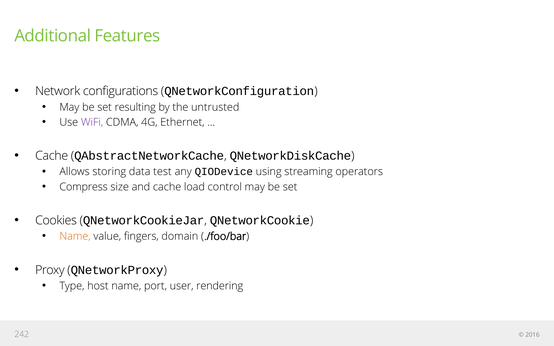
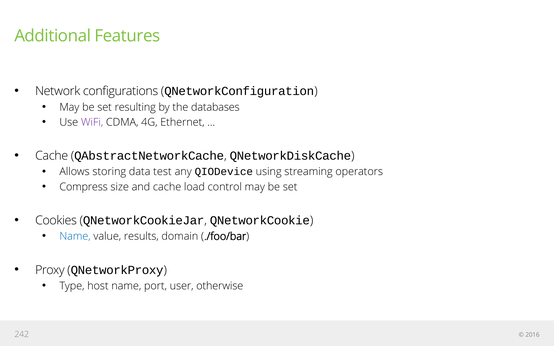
untrusted: untrusted -> databases
Name at (75, 236) colour: orange -> blue
fingers: fingers -> results
rendering: rendering -> otherwise
